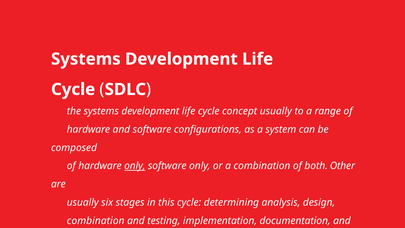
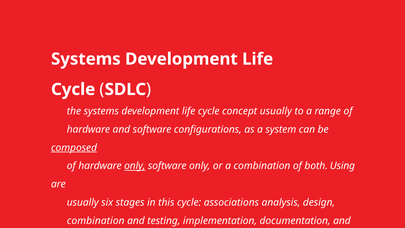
composed underline: none -> present
Other: Other -> Using
determining: determining -> associations
